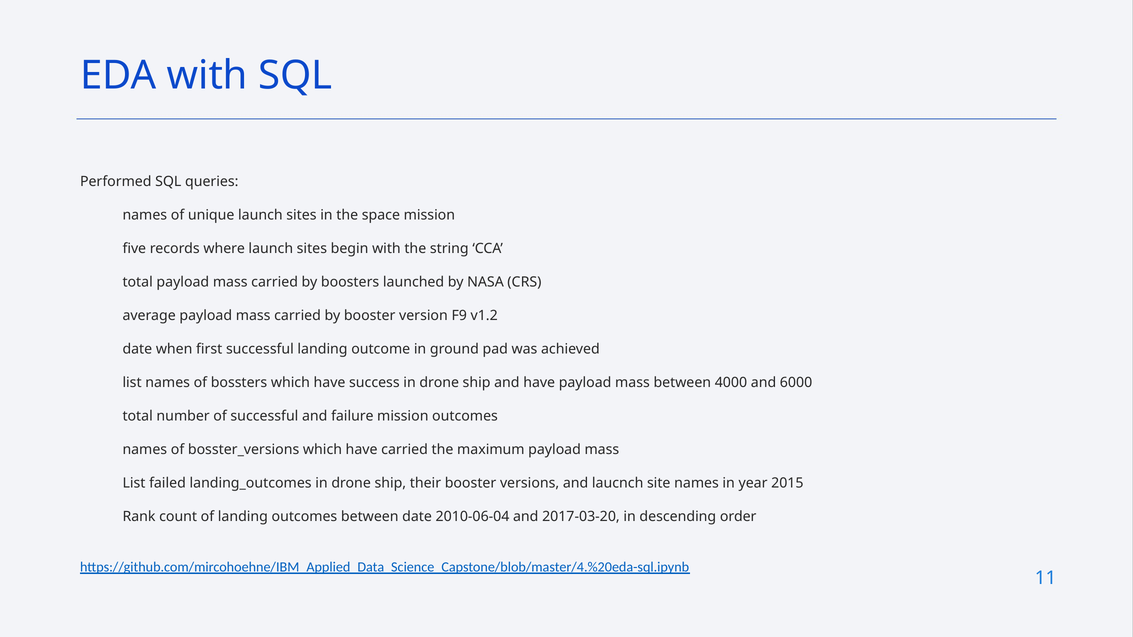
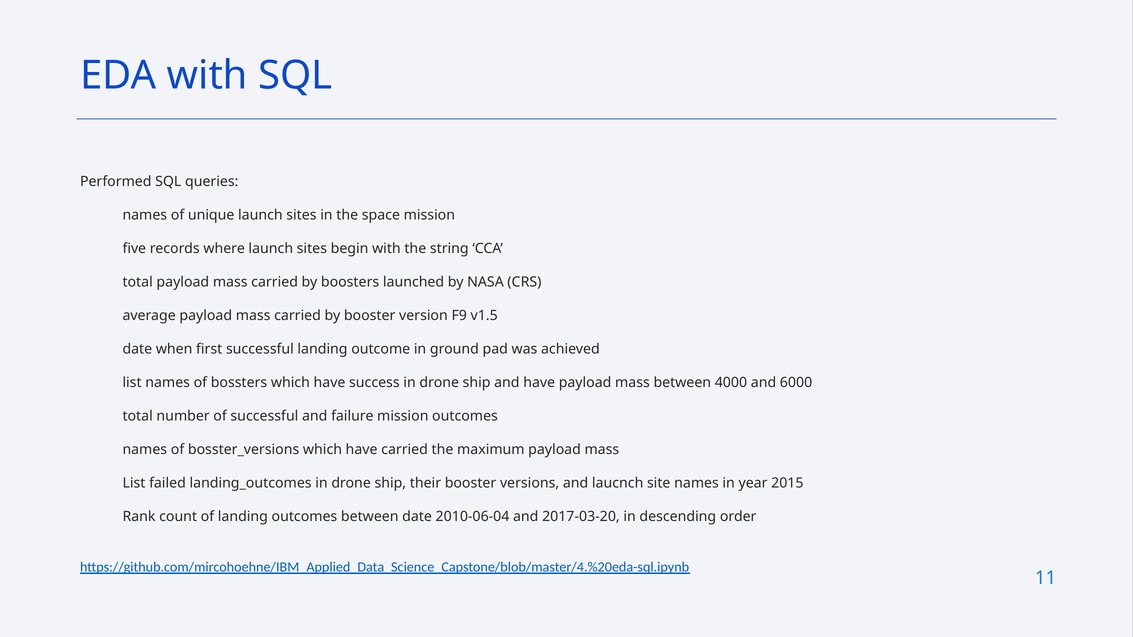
v1.2: v1.2 -> v1.5
